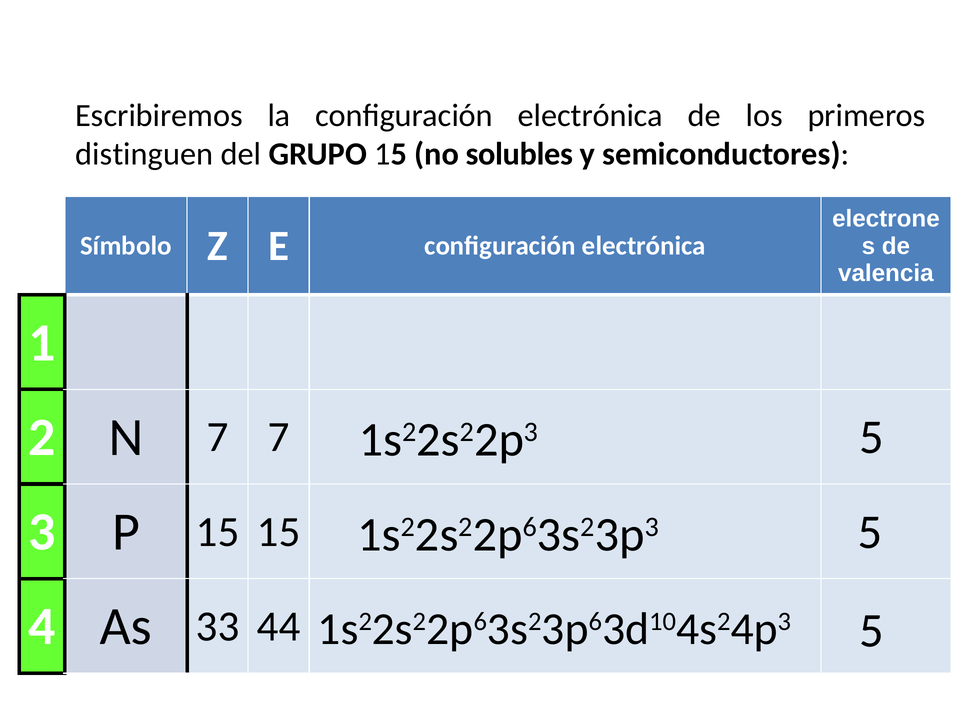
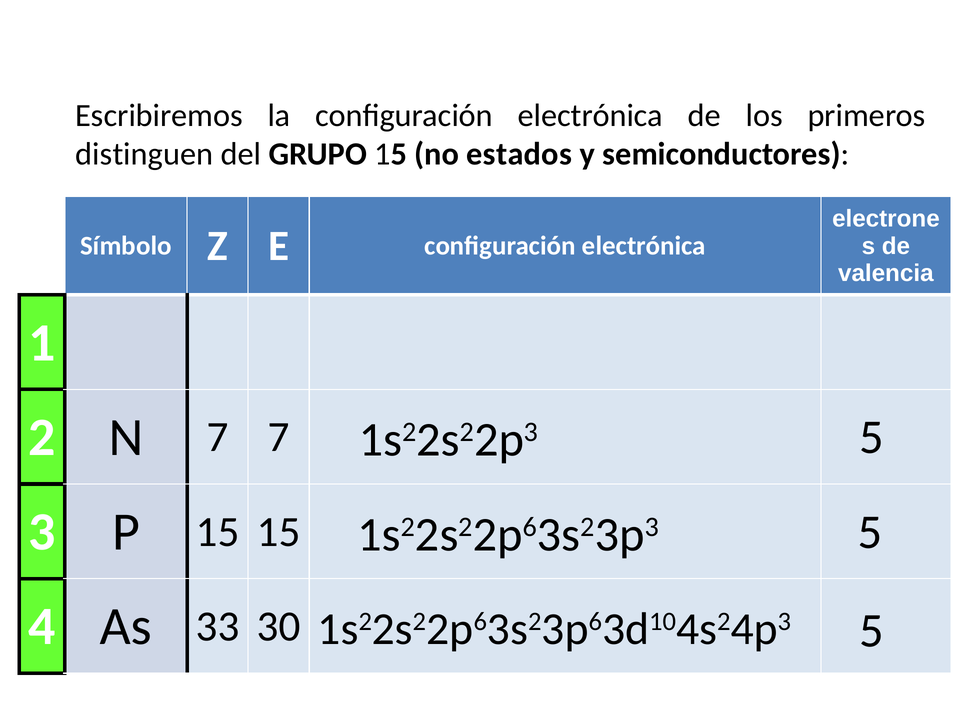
solubles: solubles -> estados
44: 44 -> 30
